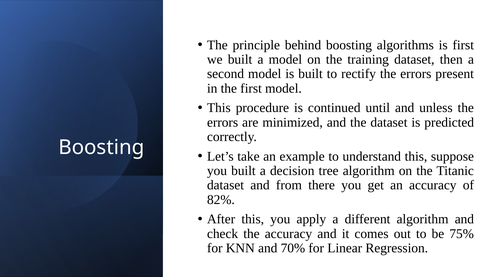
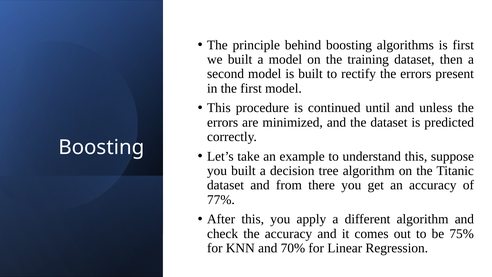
82%: 82% -> 77%
